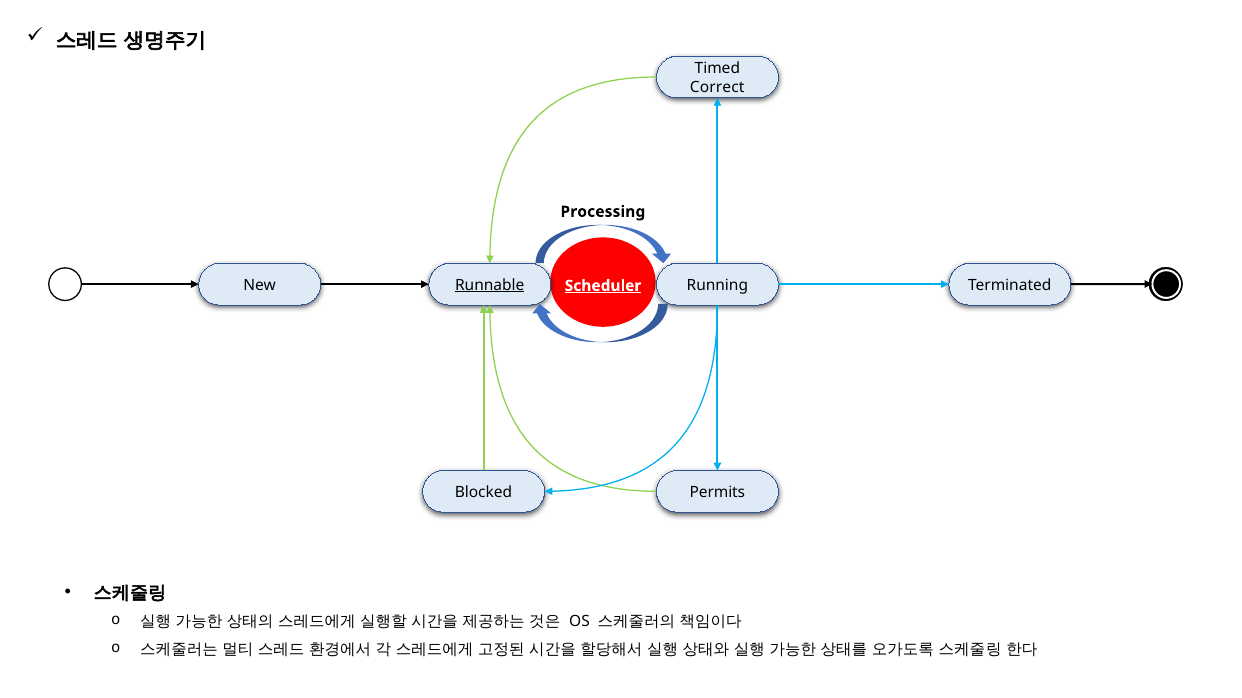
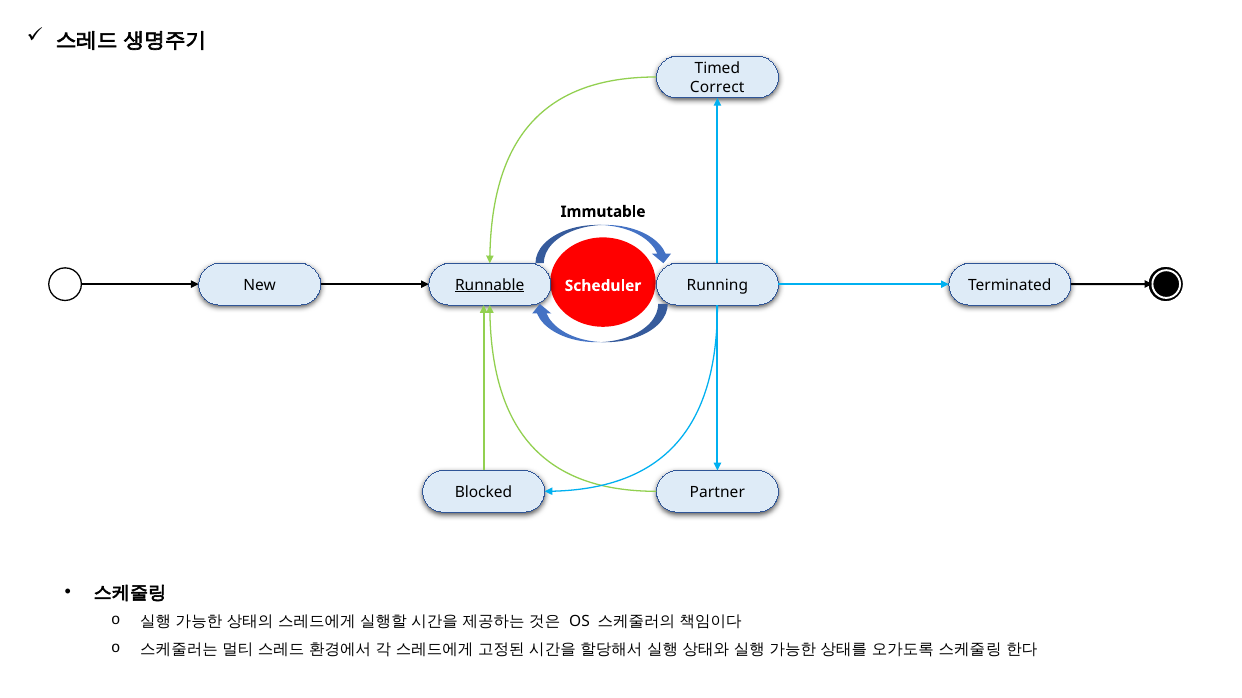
Processing: Processing -> Immutable
Scheduler underline: present -> none
Permits: Permits -> Partner
